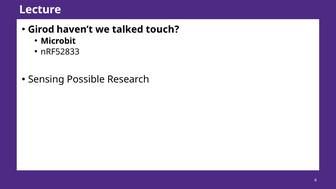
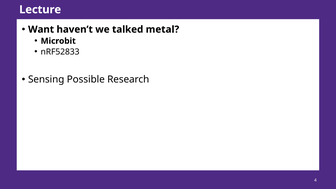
Girod: Girod -> Want
touch: touch -> metal
